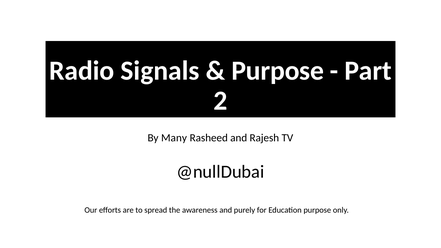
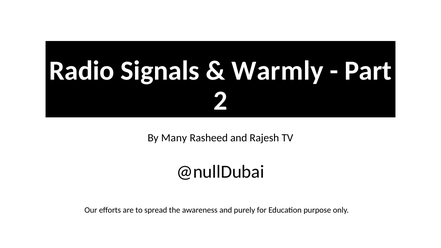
Purpose at (278, 71): Purpose -> Warmly
